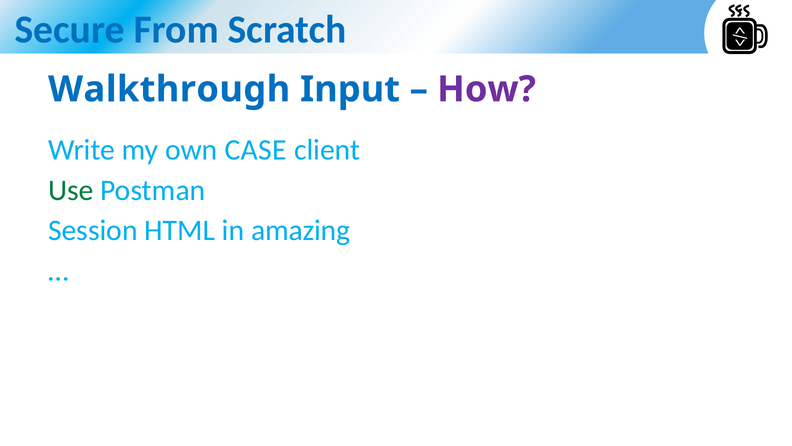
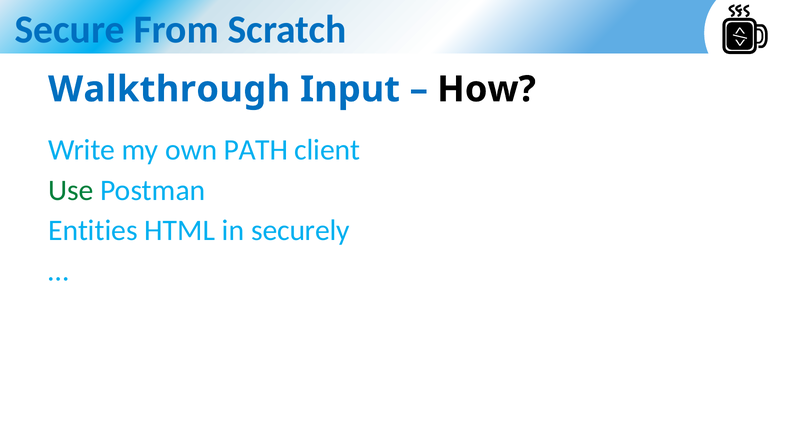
How colour: purple -> black
CASE: CASE -> PATH
Session: Session -> Entities
amazing: amazing -> securely
